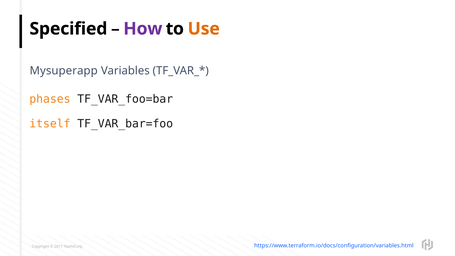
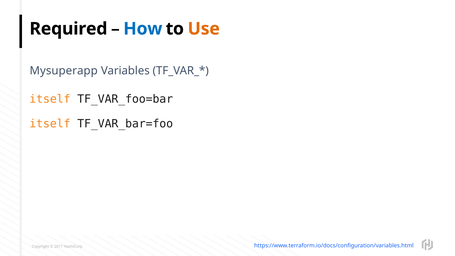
Specified: Specified -> Required
How colour: purple -> blue
phases at (50, 99): phases -> itself
